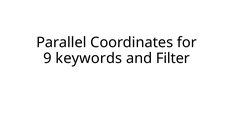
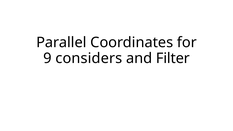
keywords: keywords -> considers
